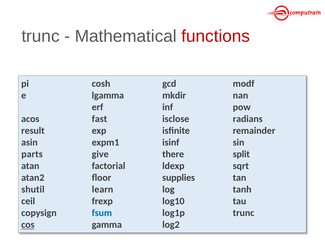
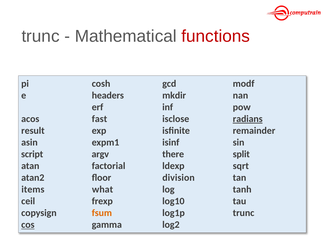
lgamma: lgamma -> headers
radians underline: none -> present
parts: parts -> script
give: give -> argv
supplies: supplies -> division
shutil: shutil -> items
learn: learn -> what
fsum colour: blue -> orange
